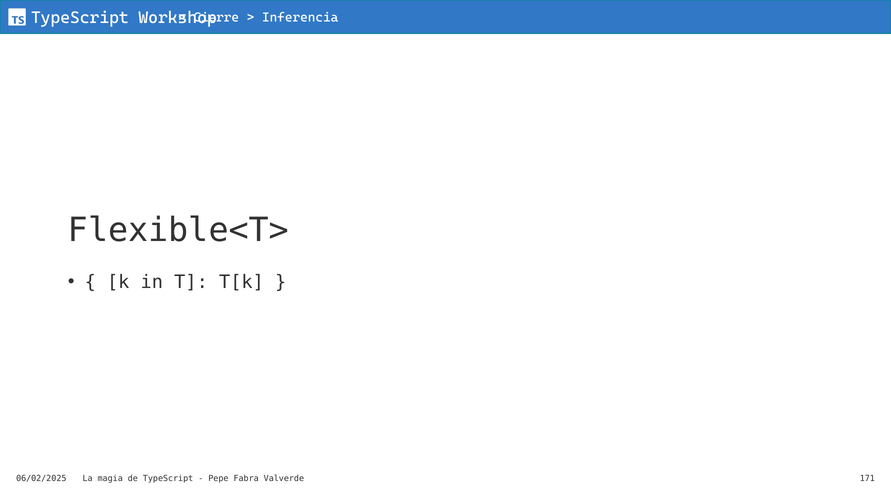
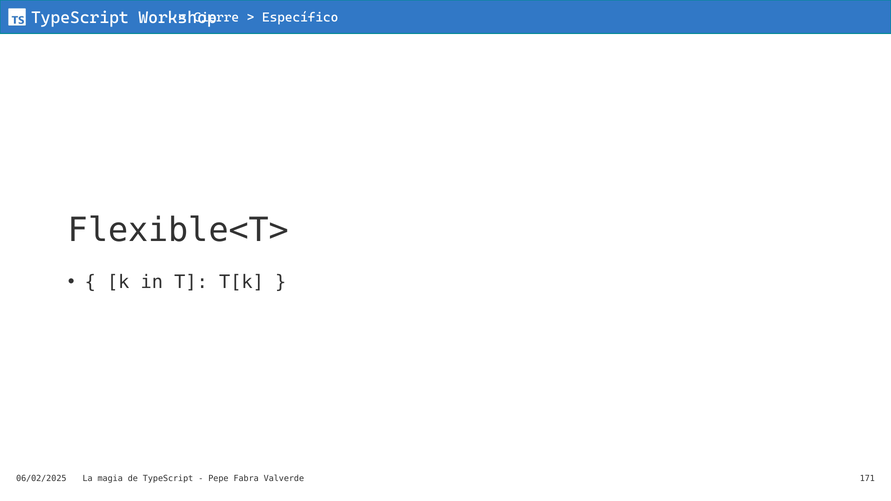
Inferencia: Inferencia -> Específico
